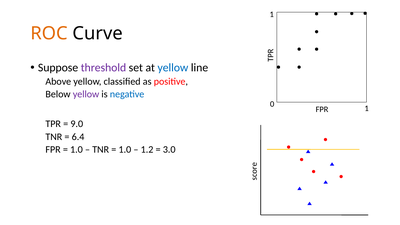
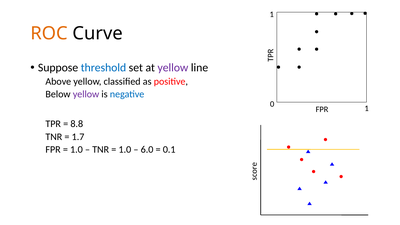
threshold colour: purple -> blue
yellow at (173, 68) colour: blue -> purple
9.0: 9.0 -> 8.8
6.4: 6.4 -> 1.7
1.2: 1.2 -> 6.0
3.0: 3.0 -> 0.1
